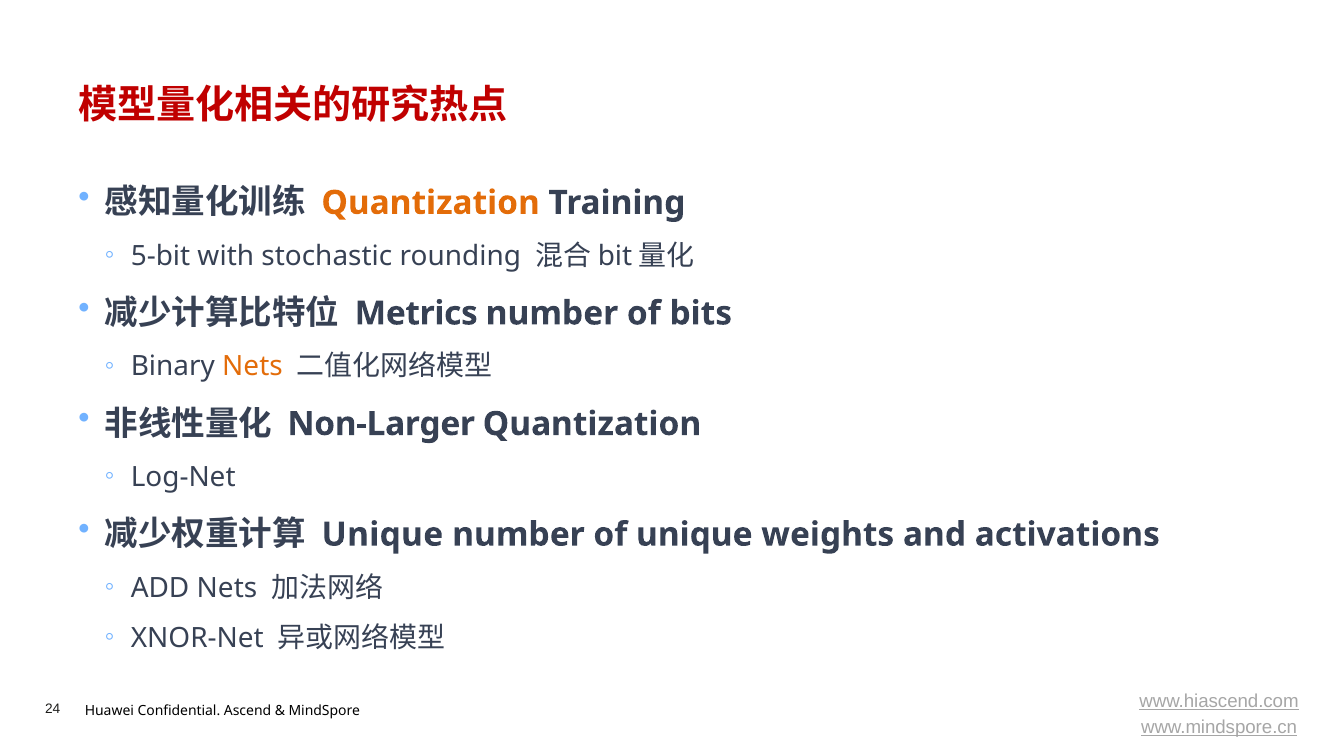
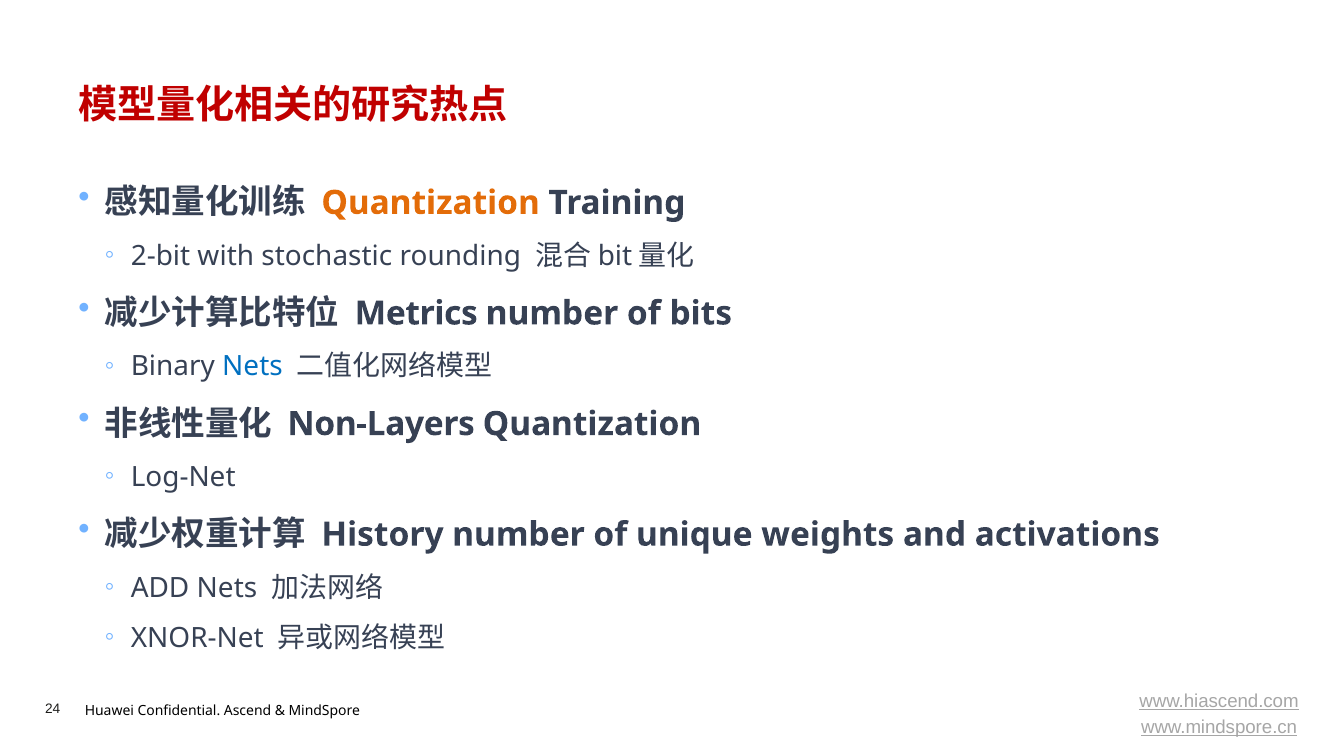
5-bit: 5-bit -> 2-bit
Nets at (252, 367) colour: orange -> blue
Non-Larger: Non-Larger -> Non-Layers
Unique at (382, 535): Unique -> History
